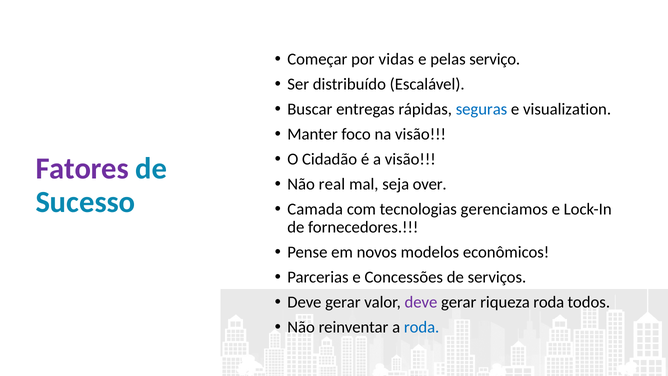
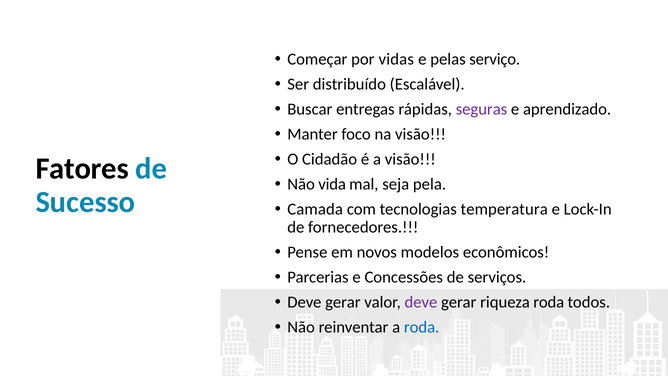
seguras colour: blue -> purple
visualization: visualization -> aprendizado
Fatores colour: purple -> black
real: real -> vida
over: over -> pela
gerenciamos: gerenciamos -> temperatura
